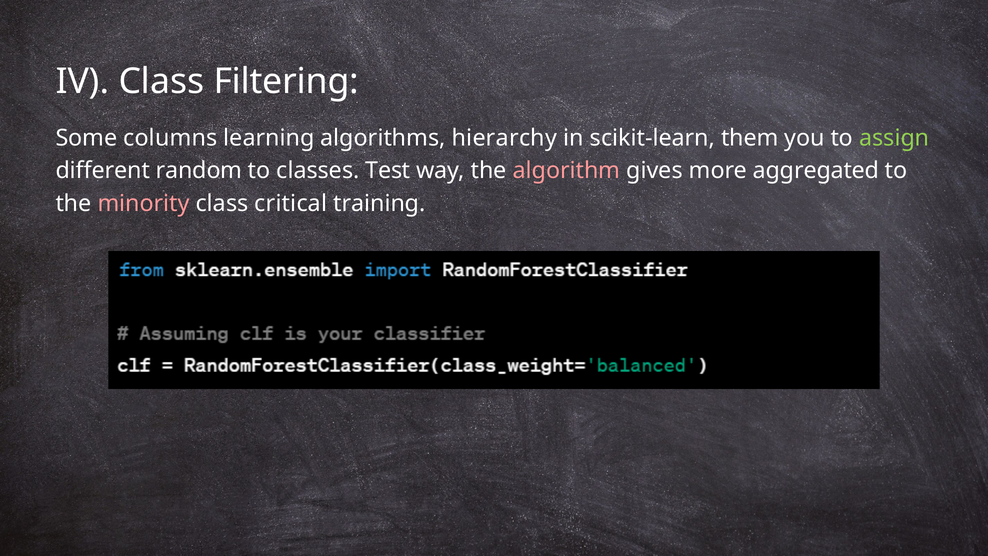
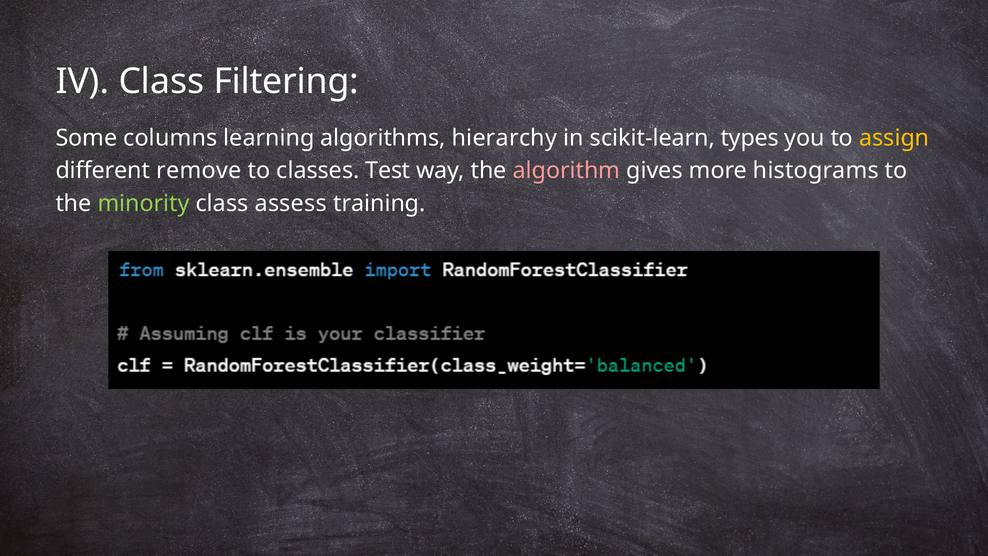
them: them -> types
assign colour: light green -> yellow
random: random -> remove
aggregated: aggregated -> histograms
minority colour: pink -> light green
critical: critical -> assess
